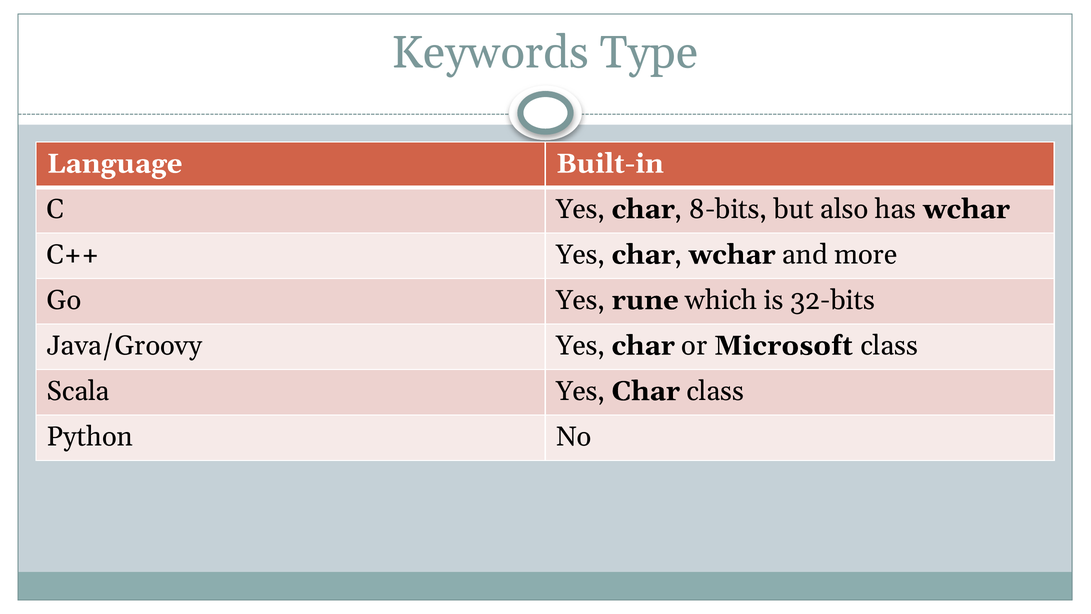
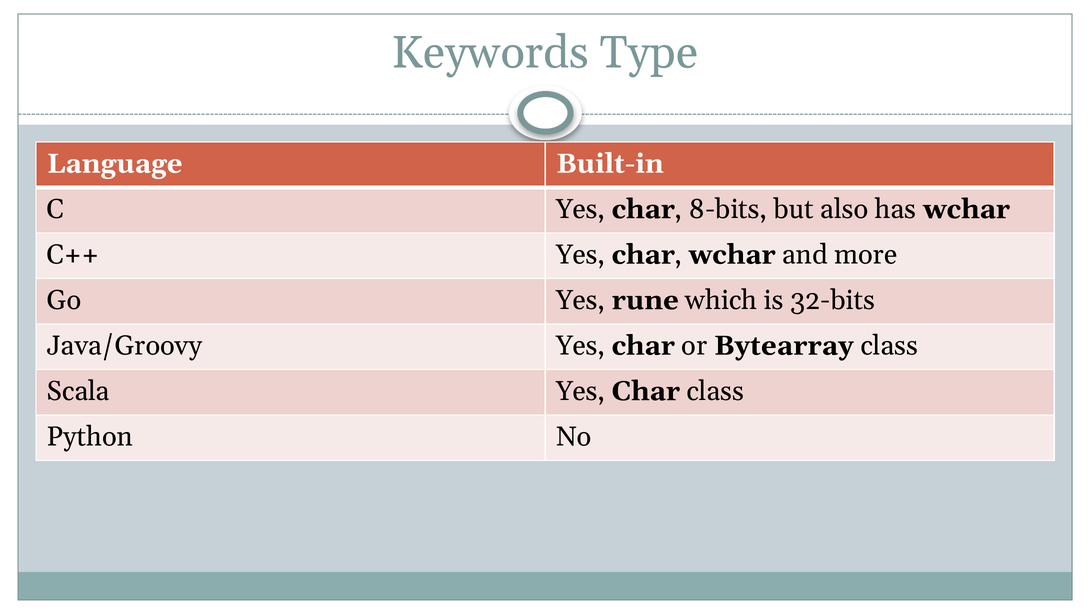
Microsoft: Microsoft -> Bytearray
